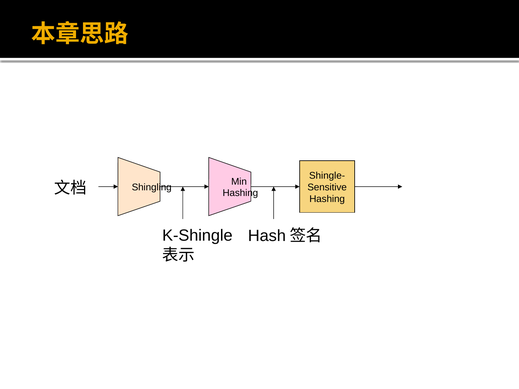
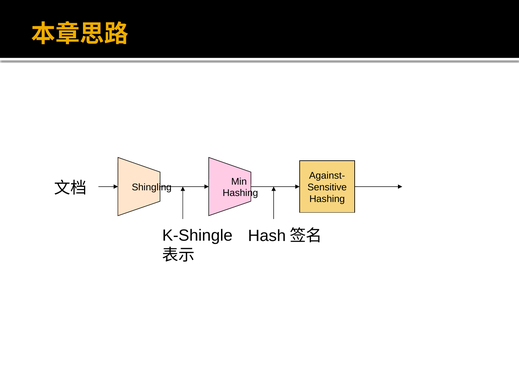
Shingle-: Shingle- -> Against-
